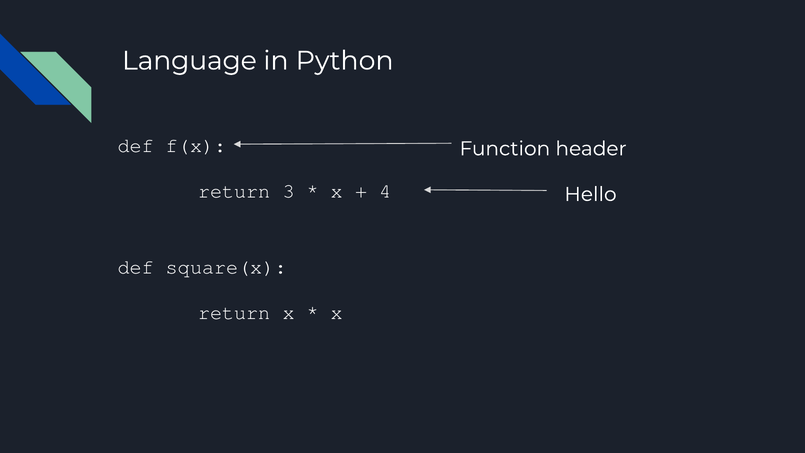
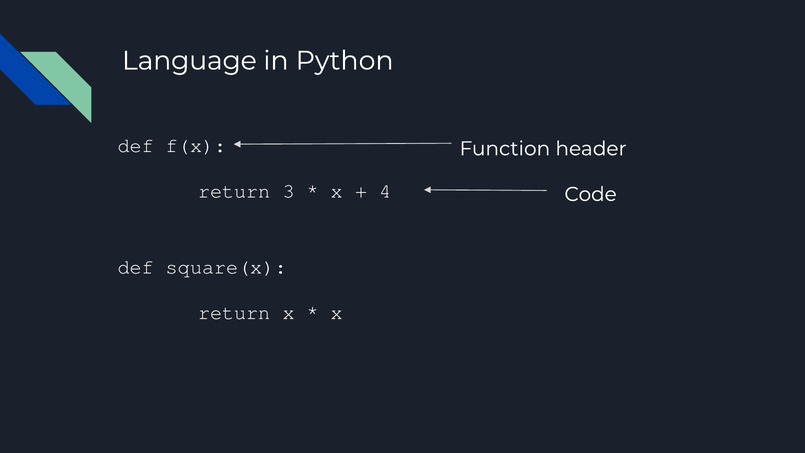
Hello: Hello -> Code
